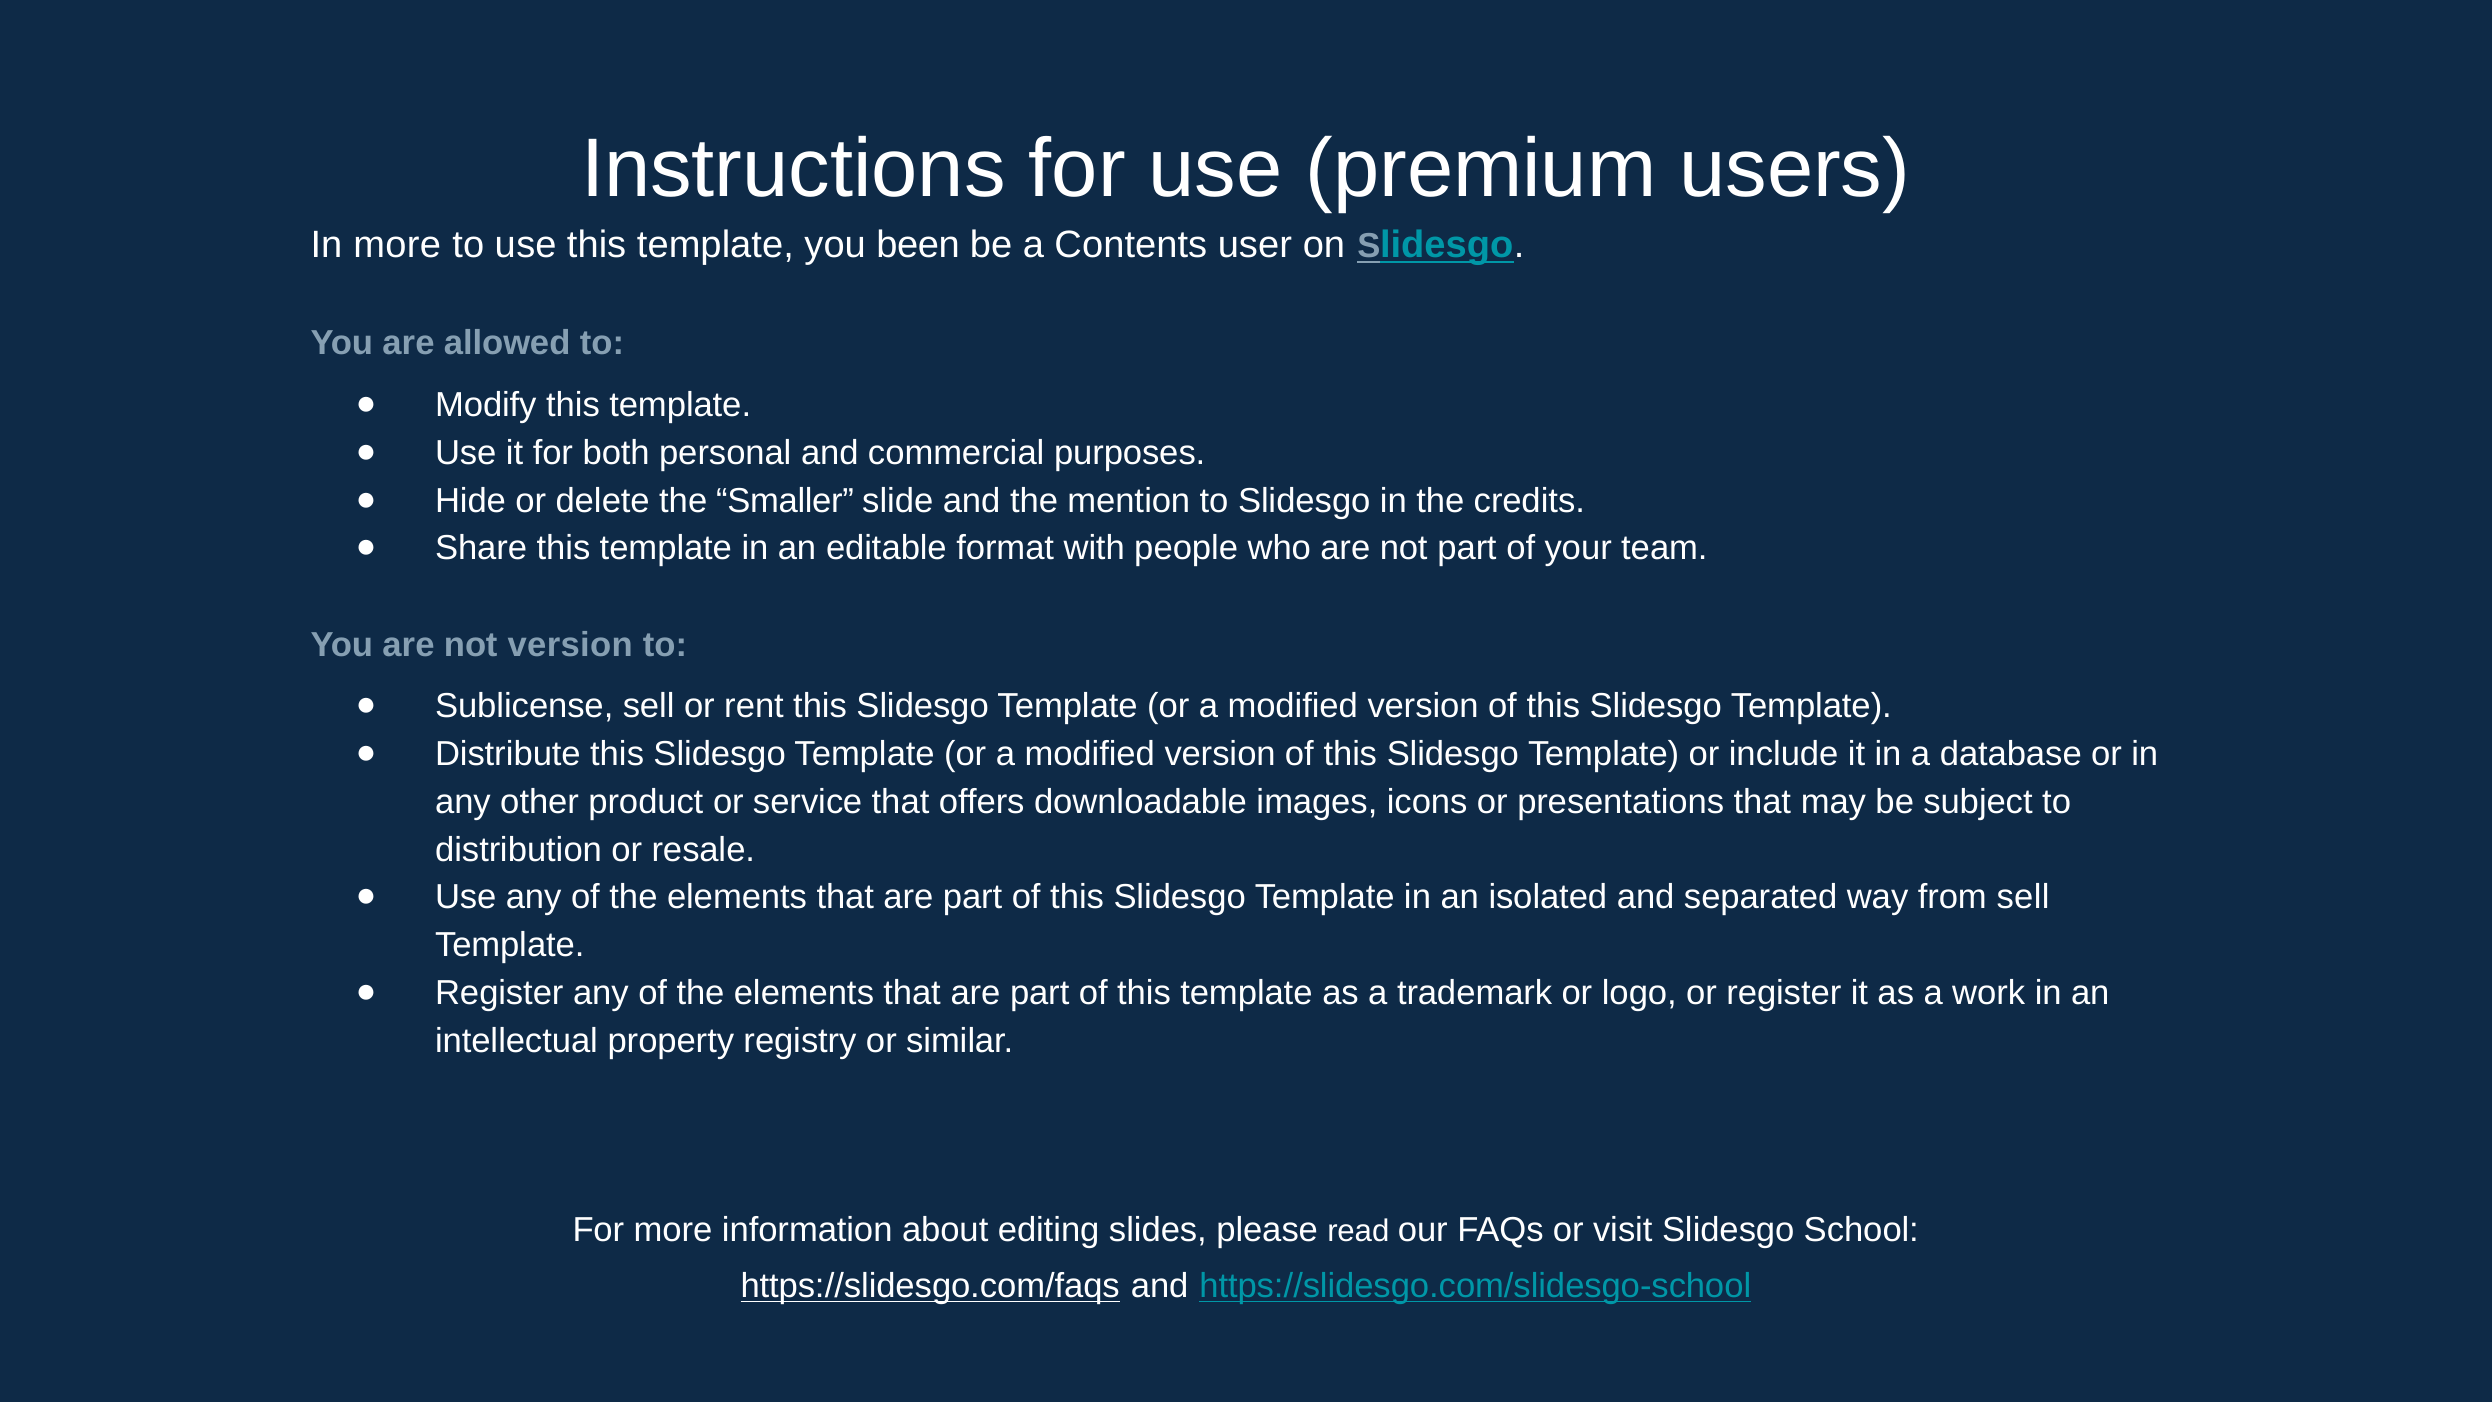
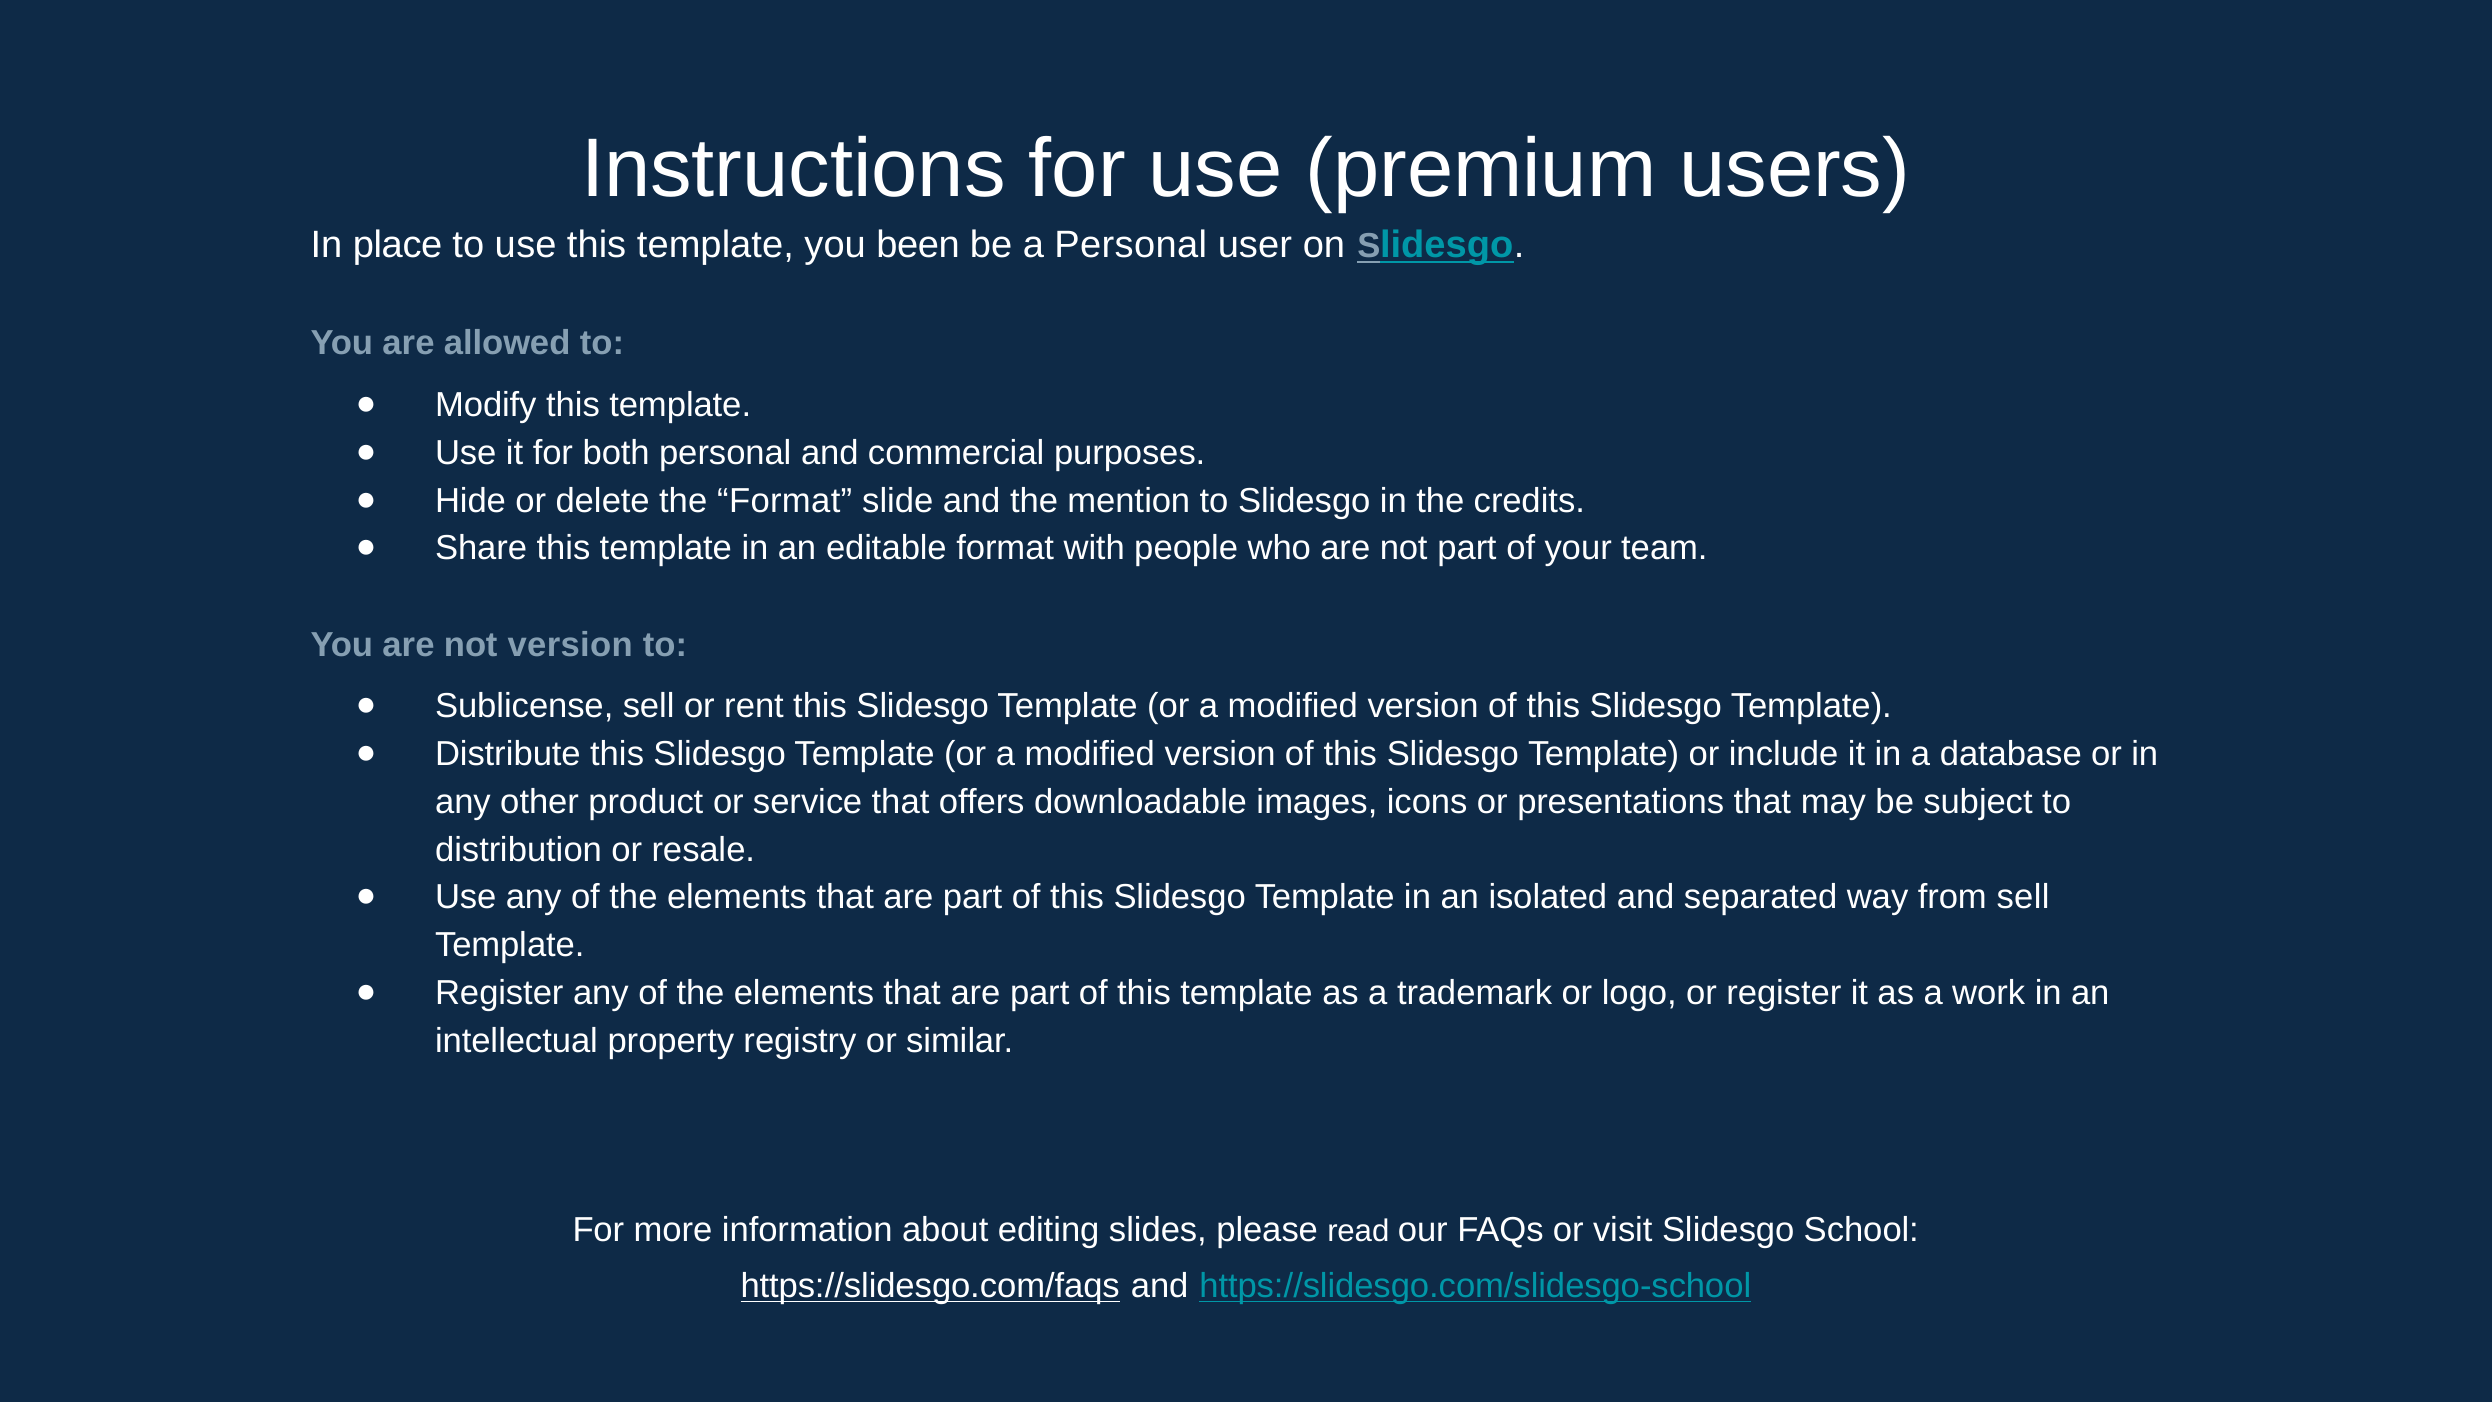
In more: more -> place
a Contents: Contents -> Personal
the Smaller: Smaller -> Format
